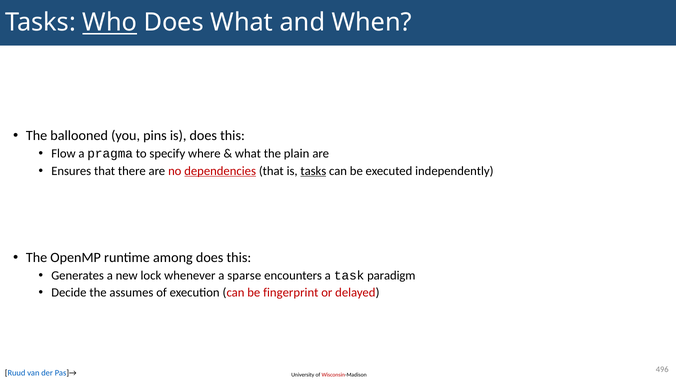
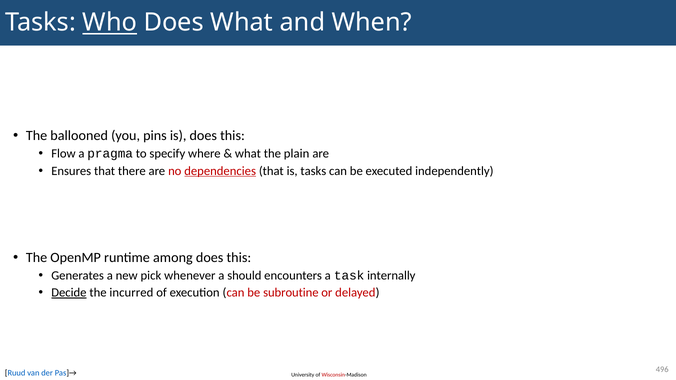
tasks at (313, 171) underline: present -> none
lock: lock -> pick
sparse: sparse -> should
paradigm: paradigm -> internally
Decide underline: none -> present
assumes: assumes -> incurred
fingerprint: fingerprint -> subroutine
